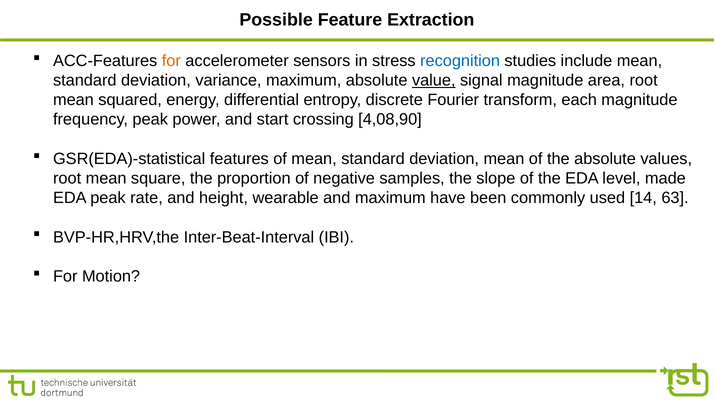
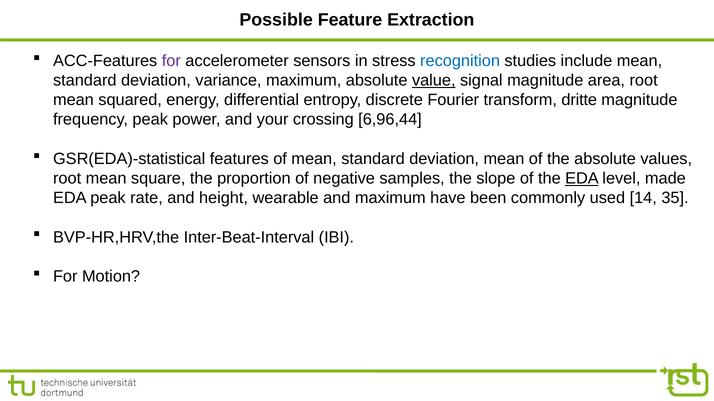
for at (171, 61) colour: orange -> purple
each: each -> dritte
start: start -> your
4,08,90: 4,08,90 -> 6,96,44
EDA at (582, 179) underline: none -> present
63: 63 -> 35
